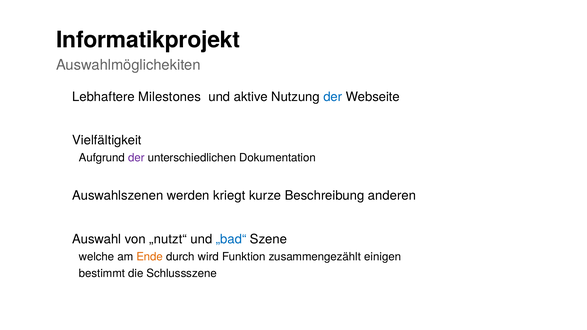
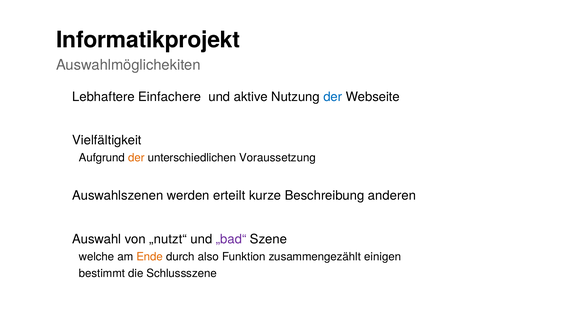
Milestones: Milestones -> Einfachere
der at (136, 158) colour: purple -> orange
Dokumentation: Dokumentation -> Voraussetzung
kriegt: kriegt -> erteilt
„bad“ colour: blue -> purple
wird: wird -> also
